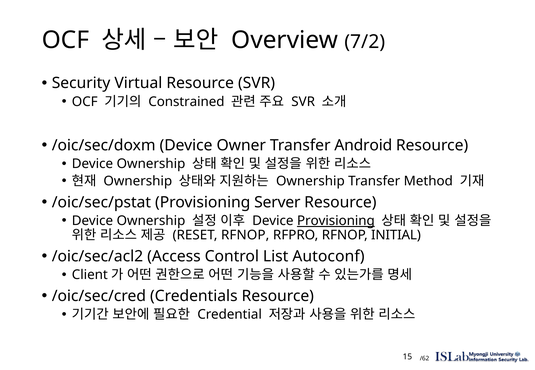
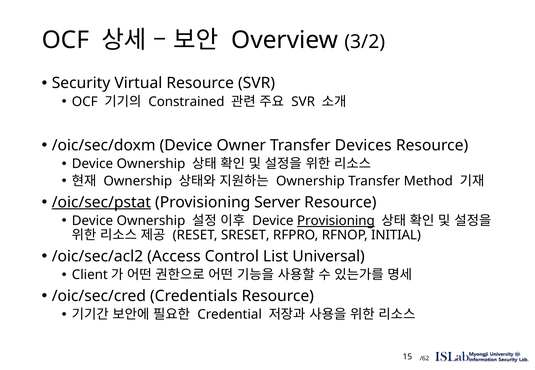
7/2: 7/2 -> 3/2
Android: Android -> Devices
/oic/sec/pstat underline: none -> present
RESET RFNOP: RFNOP -> SRESET
Autoconf: Autoconf -> Universal
